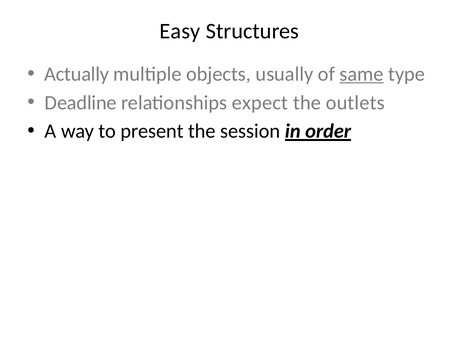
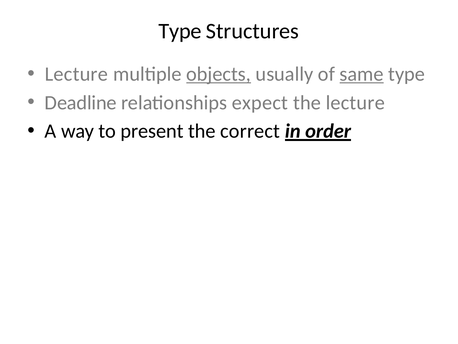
Easy at (180, 31): Easy -> Type
Actually at (77, 74): Actually -> Lecture
objects underline: none -> present
the outlets: outlets -> lecture
session: session -> correct
